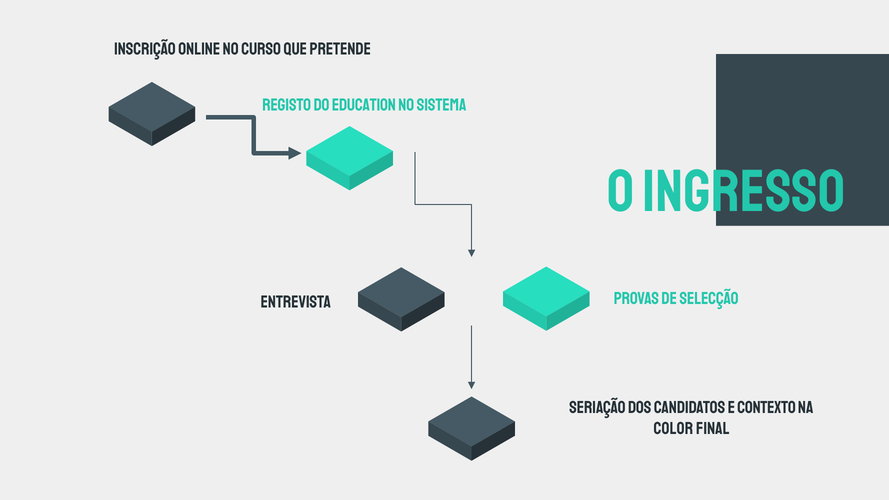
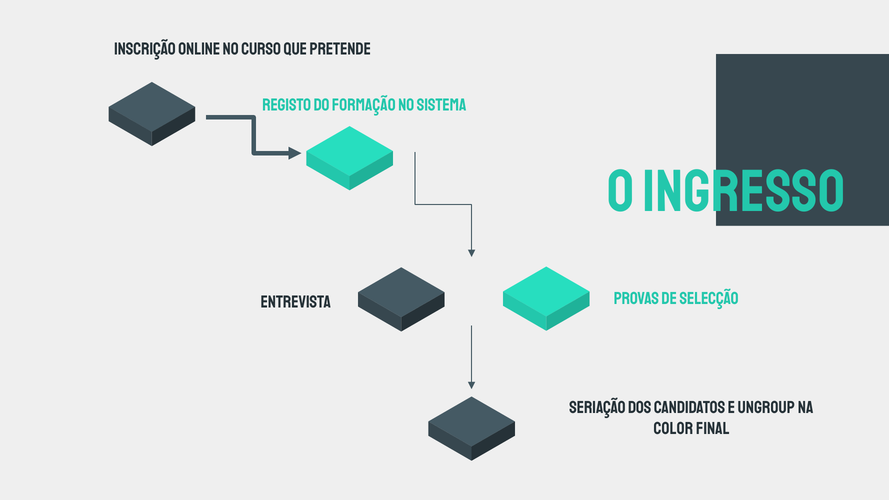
education: education -> formação
contexto: contexto -> ungroup
